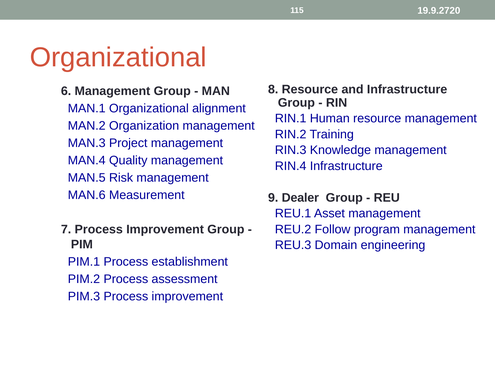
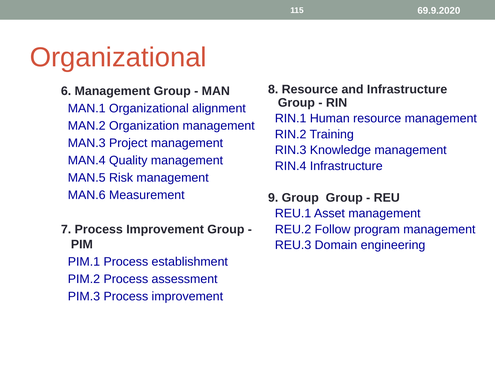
19.9.2720: 19.9.2720 -> 69.9.2020
9 Dealer: Dealer -> Group
